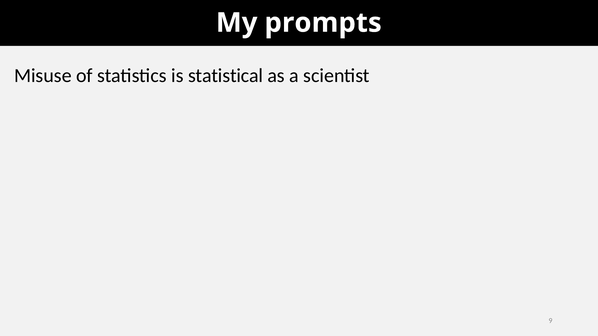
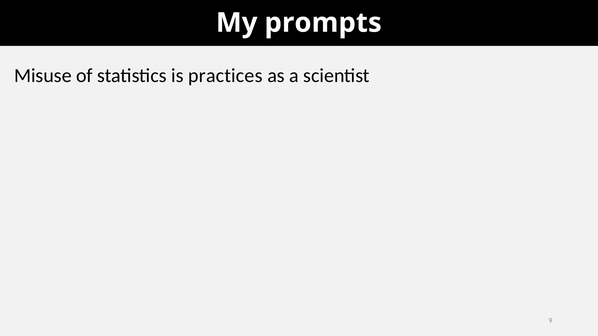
statistical: statistical -> practices
